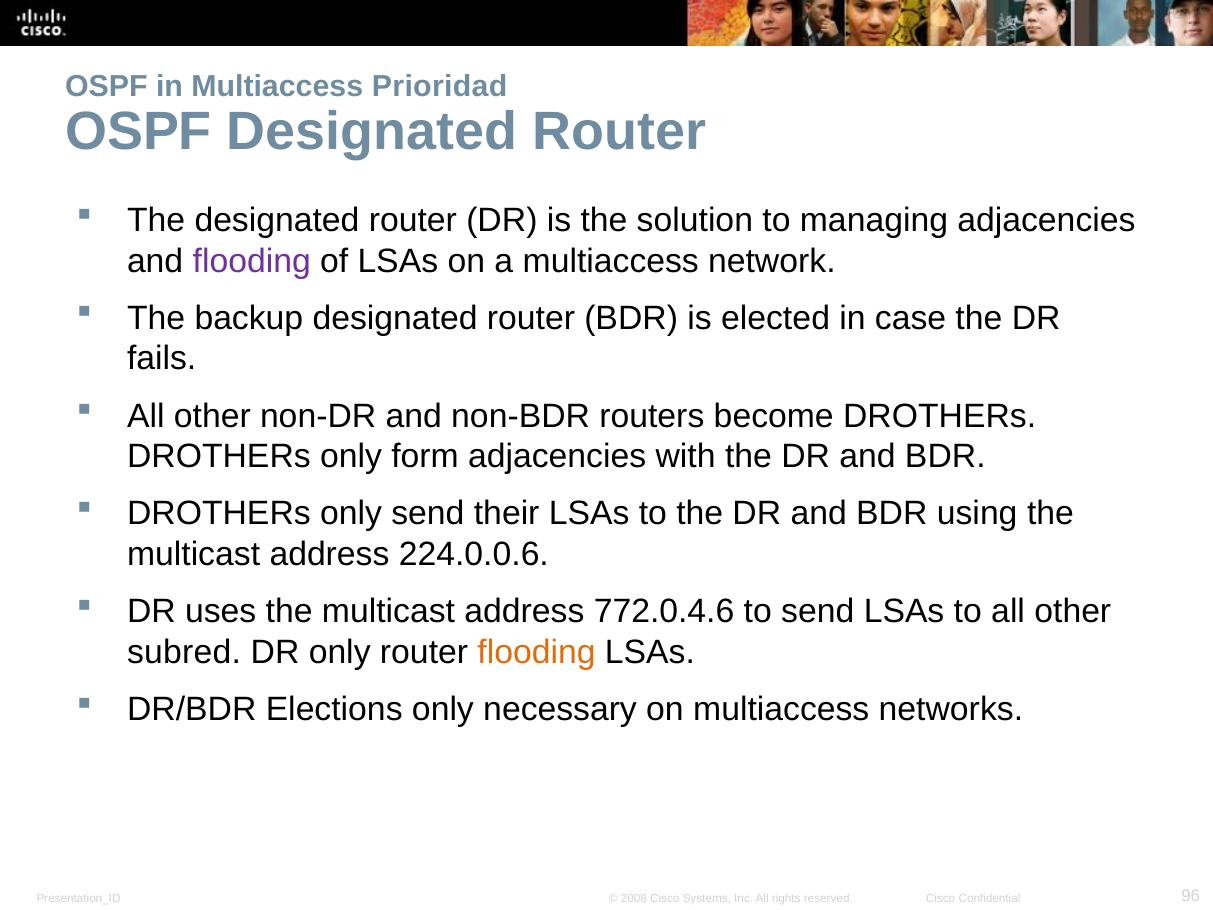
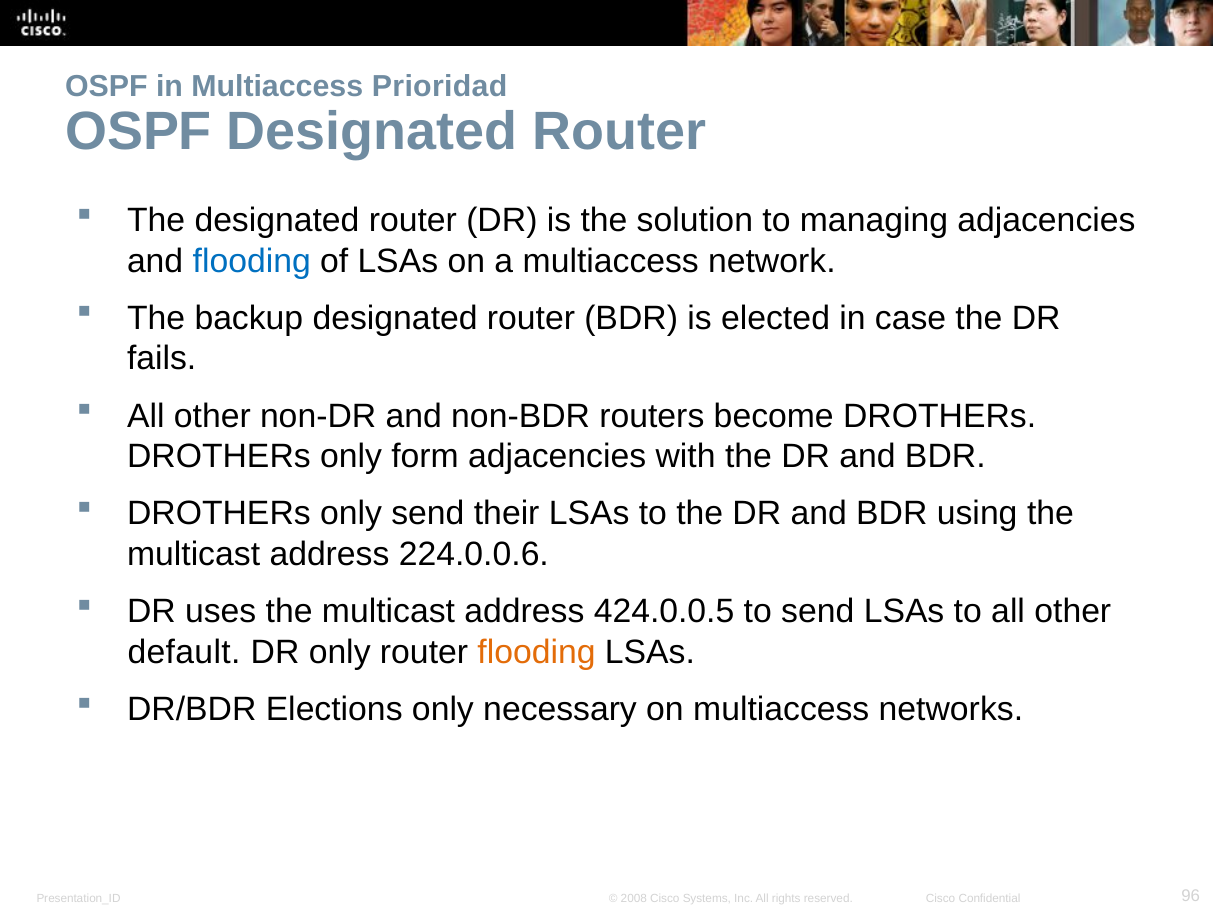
flooding at (252, 261) colour: purple -> blue
772.0.4.6: 772.0.4.6 -> 424.0.0.5
subred: subred -> default
